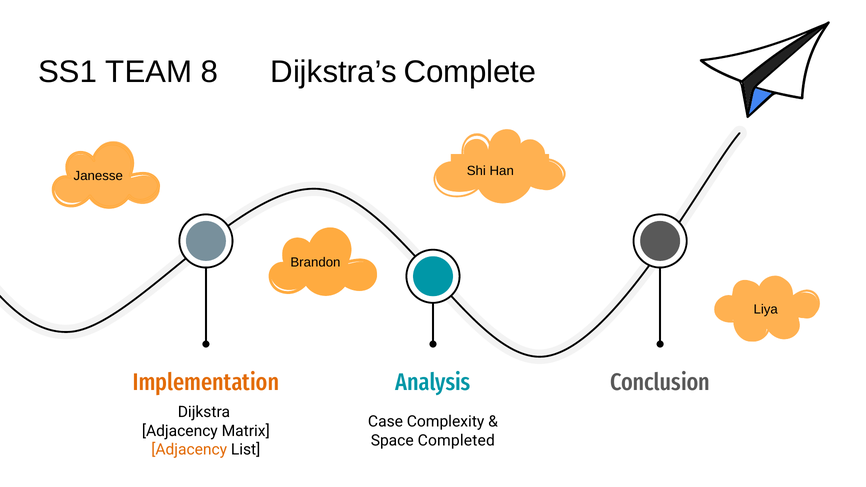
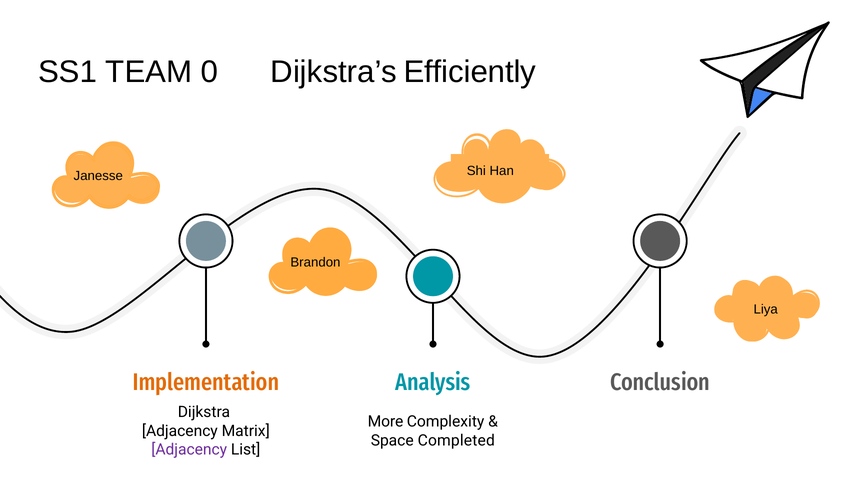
8: 8 -> 0
Complete: Complete -> Efficiently
Case: Case -> More
Adjacency at (189, 450) colour: orange -> purple
